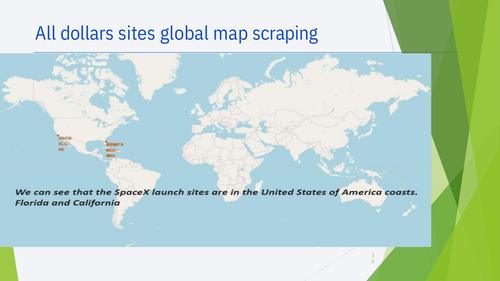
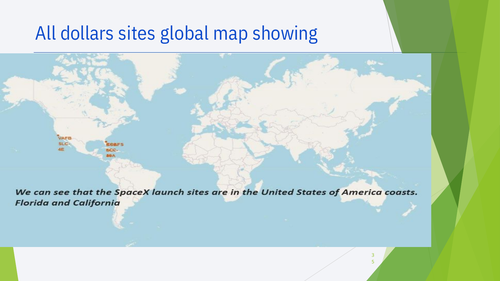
scraping: scraping -> showing
